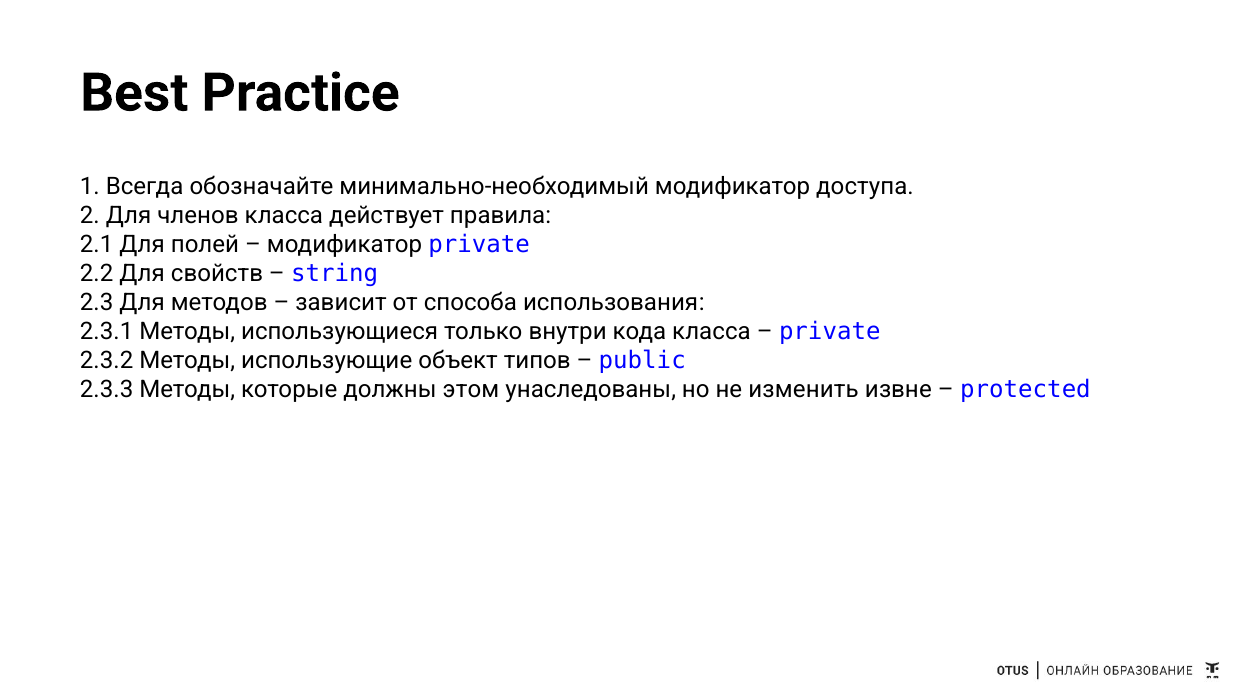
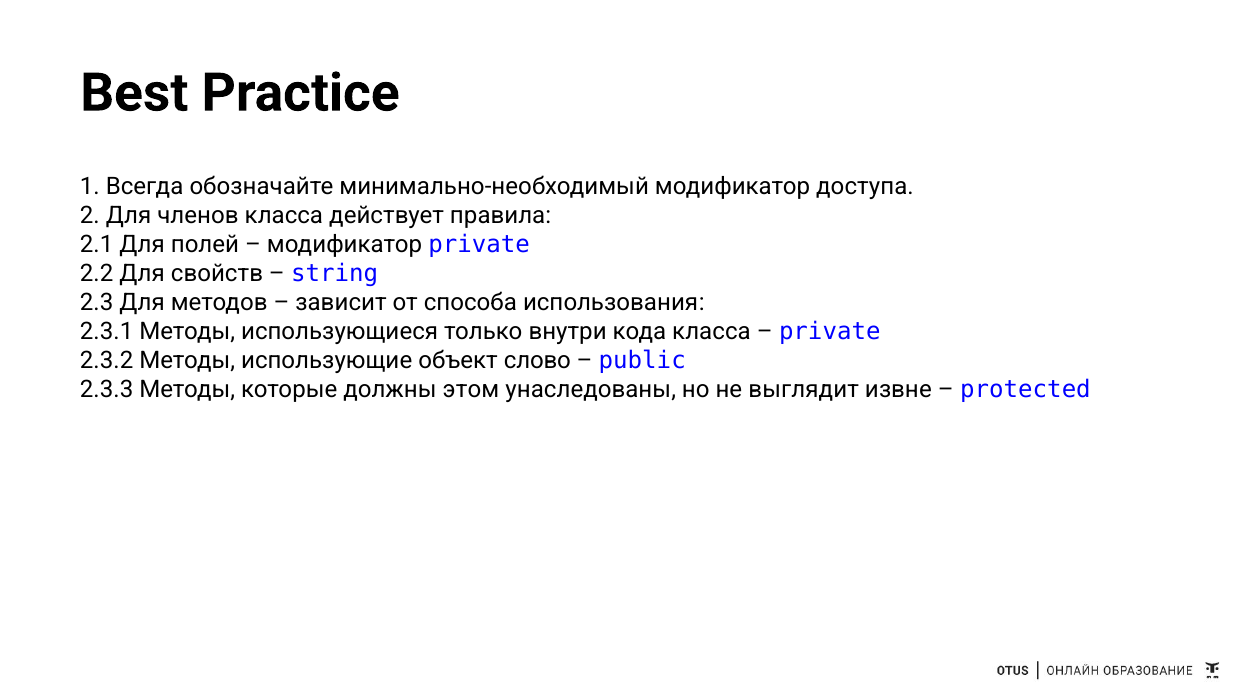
типов: типов -> слово
изменить: изменить -> выглядит
